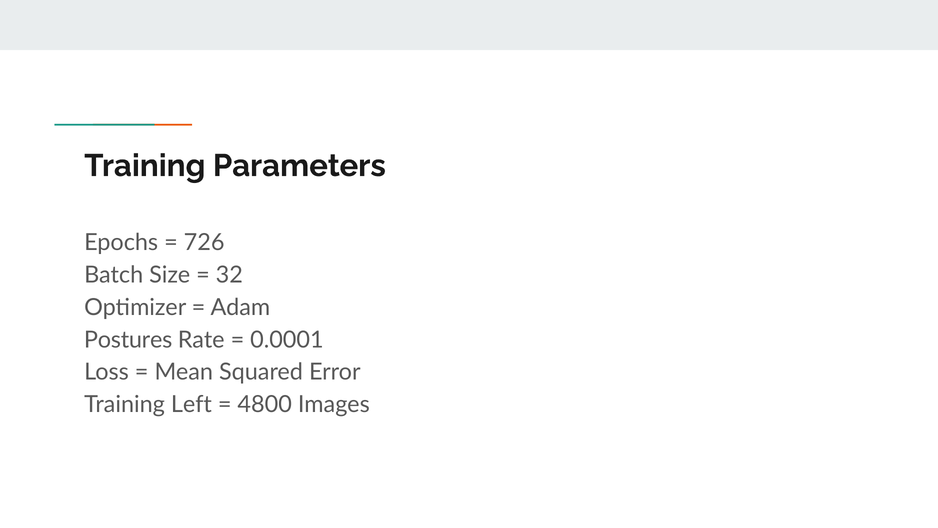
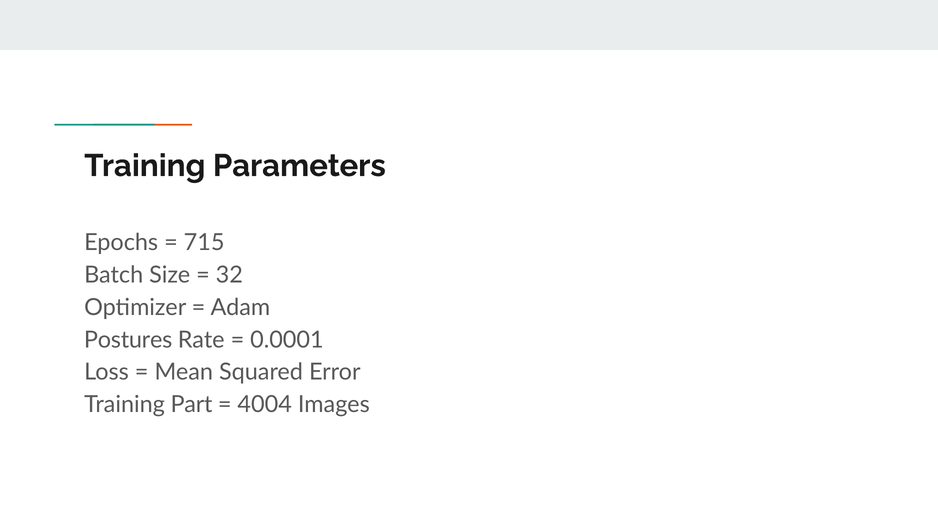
726: 726 -> 715
Left: Left -> Part
4800: 4800 -> 4004
